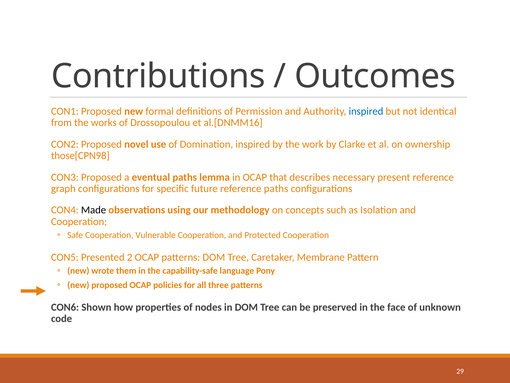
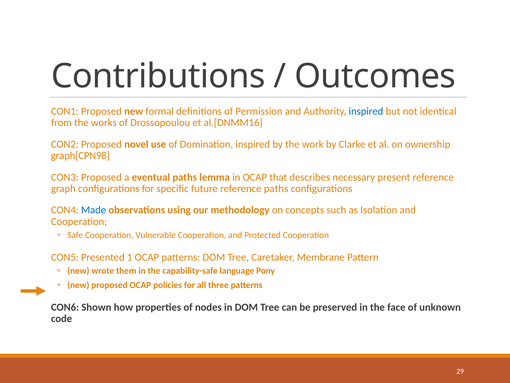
those[CPN98: those[CPN98 -> graph[CPN98
Made colour: black -> blue
2: 2 -> 1
